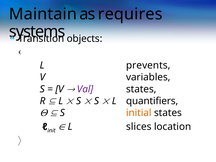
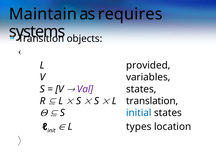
prevents: prevents -> provided
quantifiers: quantifiers -> translation
initial colour: orange -> blue
slices: slices -> types
